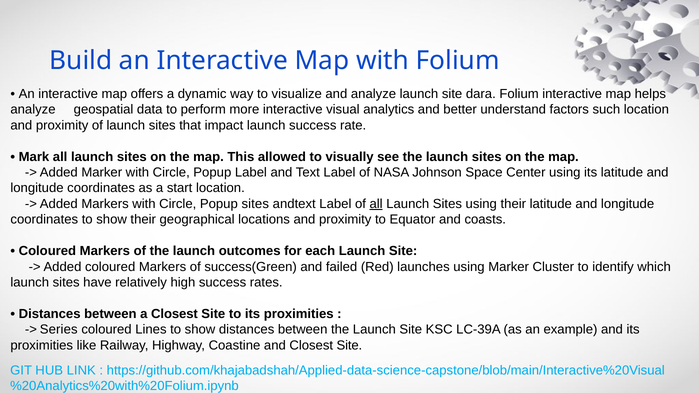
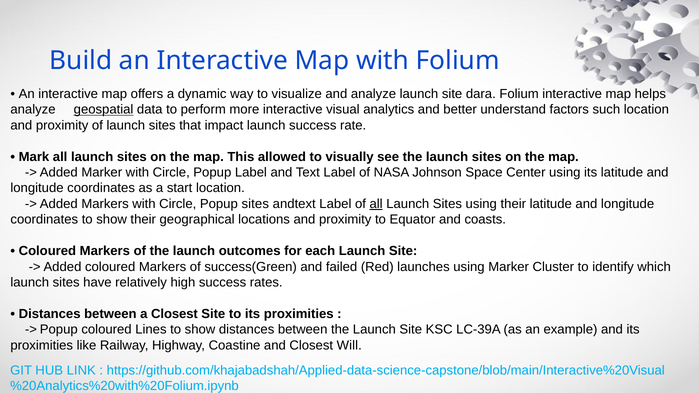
geospatial underline: none -> present
Series at (59, 330): Series -> Popup
and Closest Site: Site -> Will
